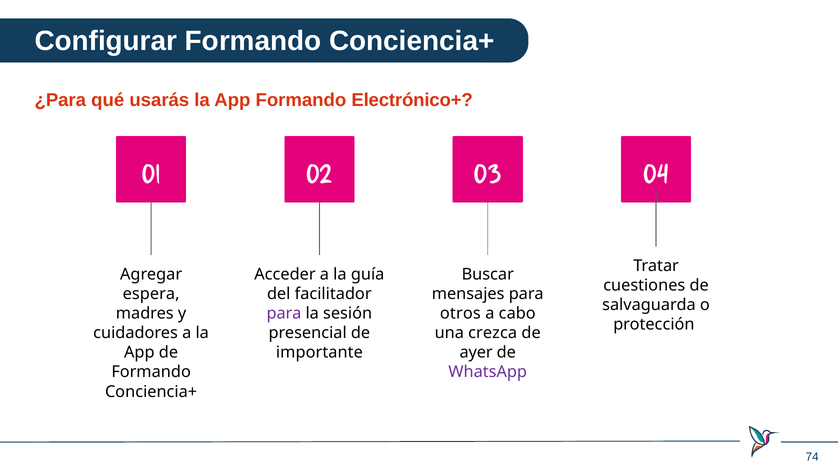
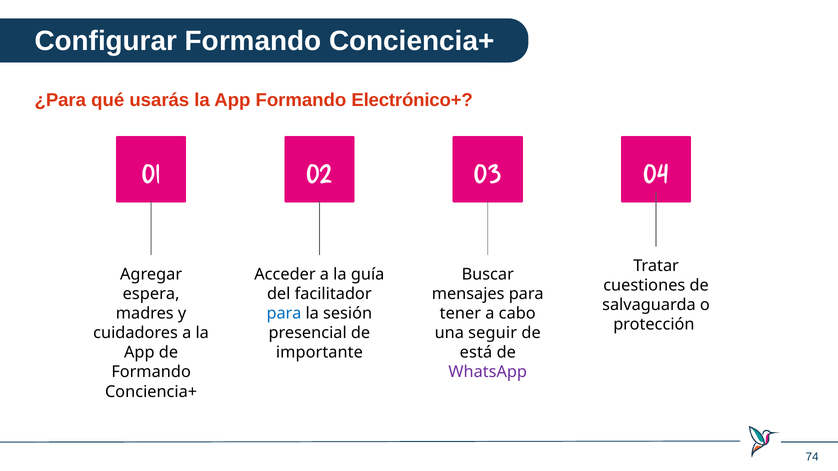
para at (284, 314) colour: purple -> blue
otros: otros -> tener
crezca: crezca -> seguir
ayer: ayer -> está
